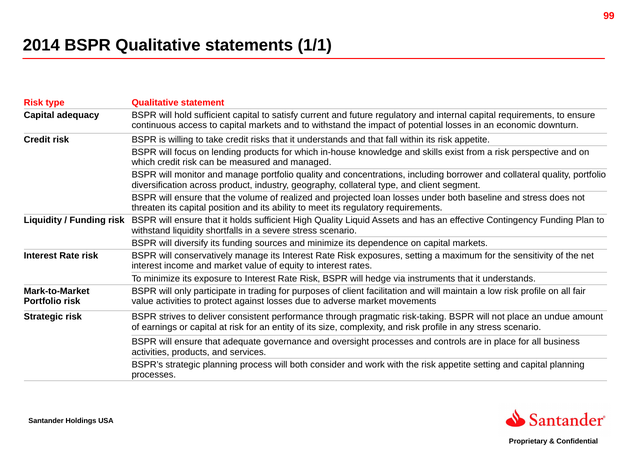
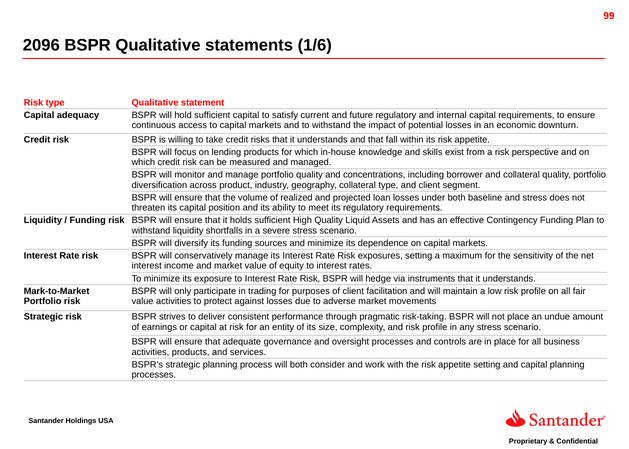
2014: 2014 -> 2096
1/1: 1/1 -> 1/6
